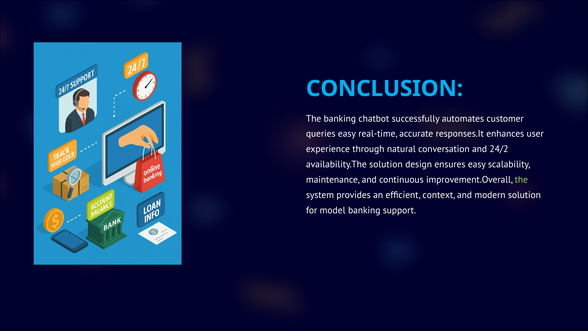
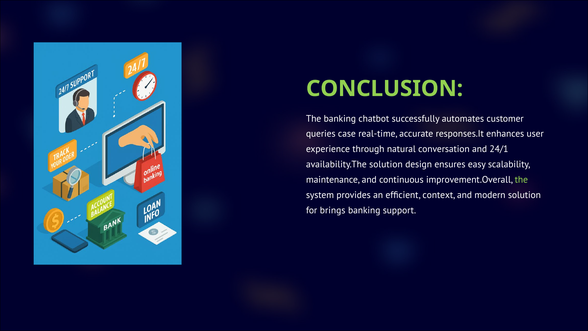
CONCLUSION colour: light blue -> light green
queries easy: easy -> case
24/2: 24/2 -> 24/1
model: model -> brings
